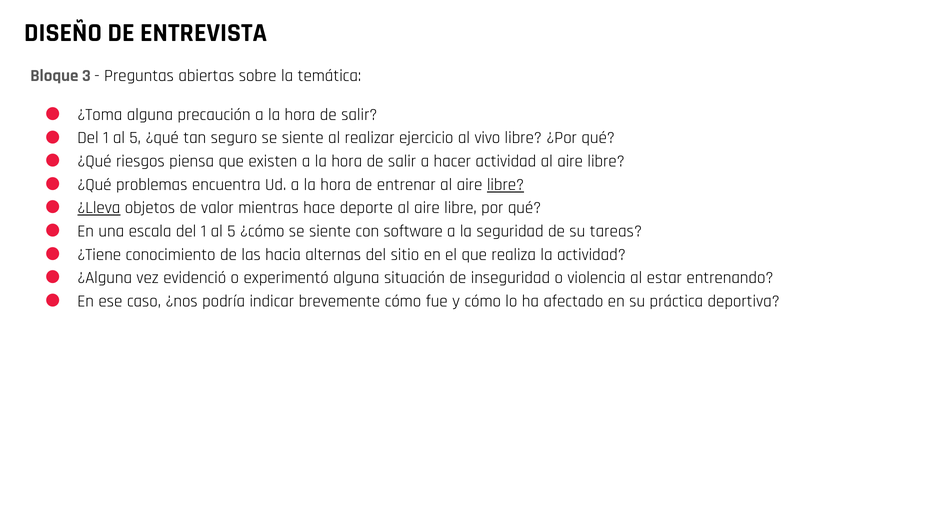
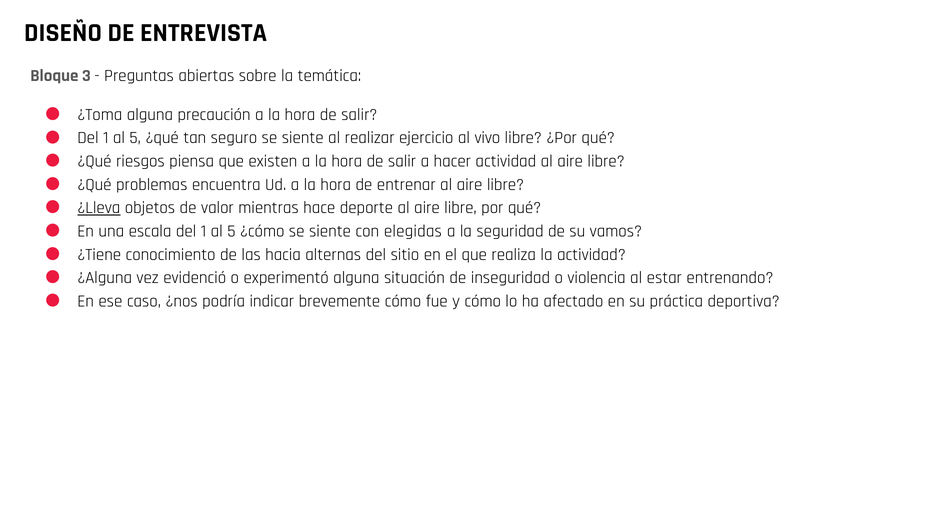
libre at (506, 184) underline: present -> none
software: software -> elegidas
tareas: tareas -> vamos
